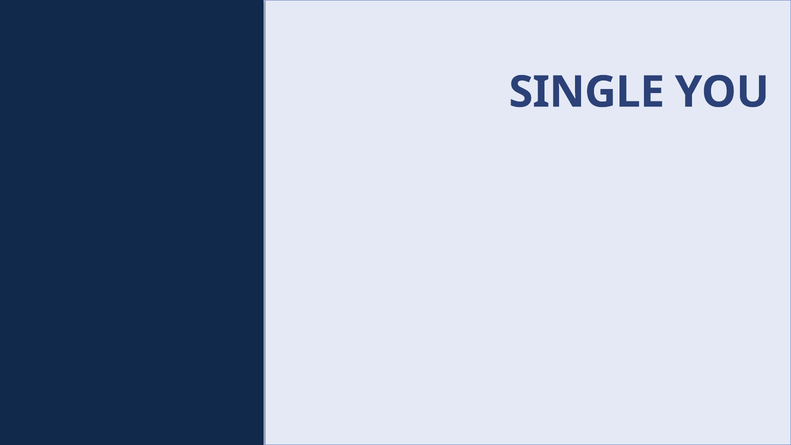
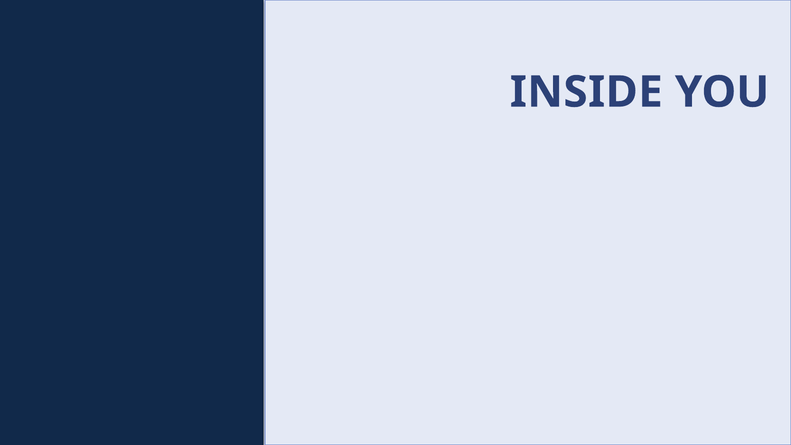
SINGLE: SINGLE -> INSIDE
